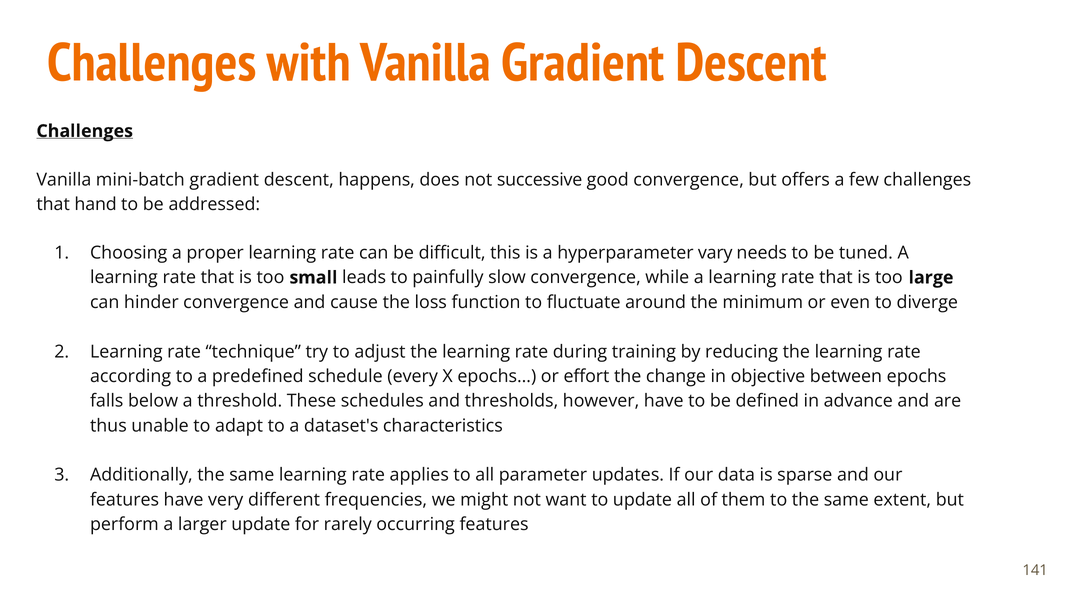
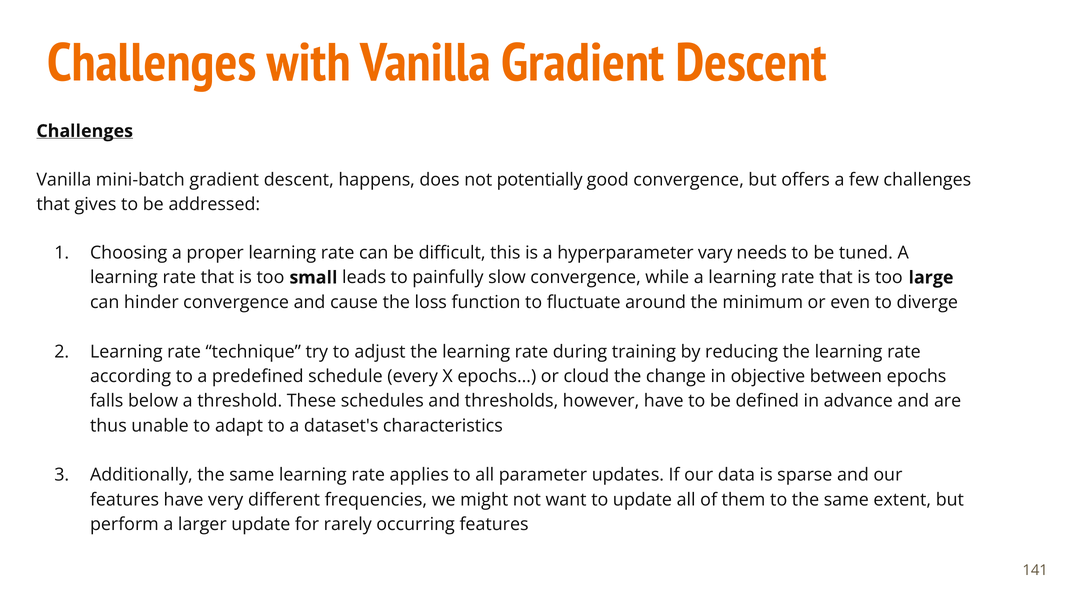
successive: successive -> potentially
hand: hand -> gives
effort: effort -> cloud
